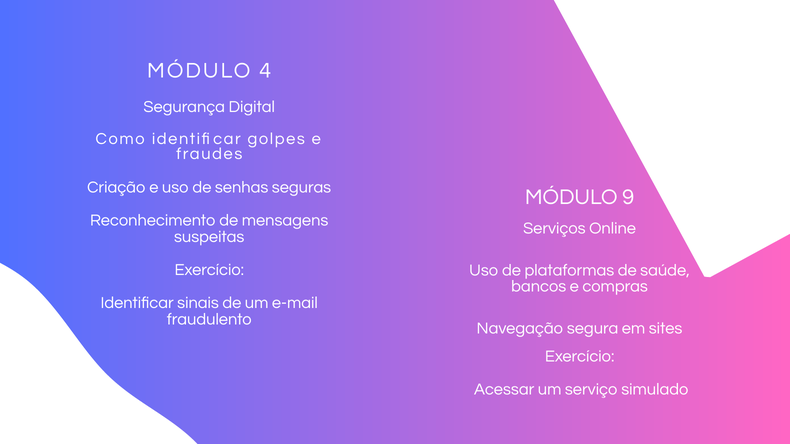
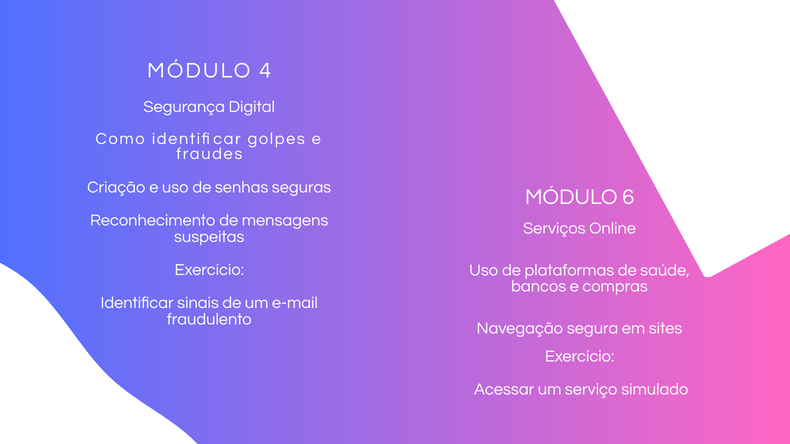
9: 9 -> 6
